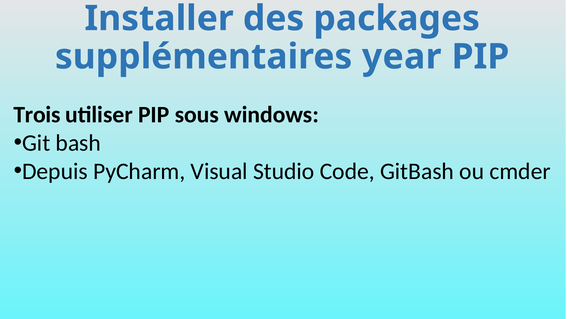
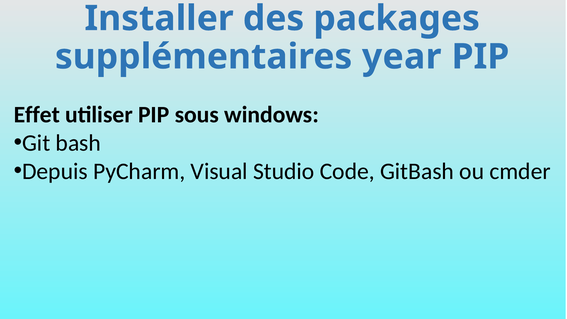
Trois: Trois -> Effet
